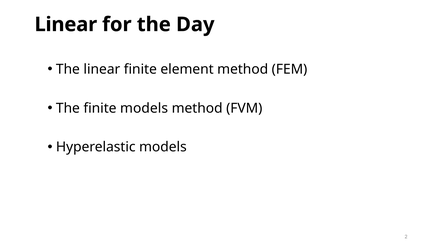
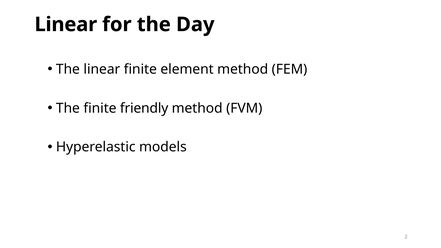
finite models: models -> friendly
